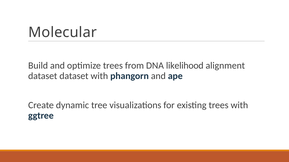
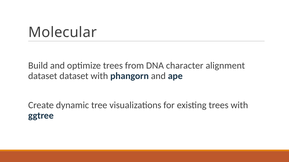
likelihood: likelihood -> character
